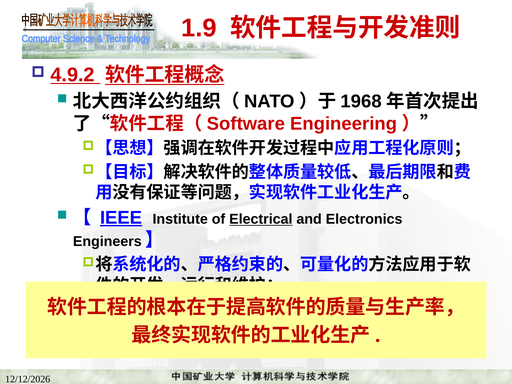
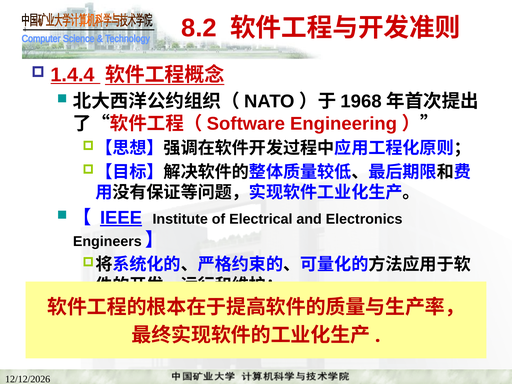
1.9: 1.9 -> 8.2
4.9.2: 4.9.2 -> 1.4.4
Electrical underline: present -> none
